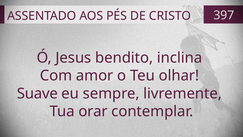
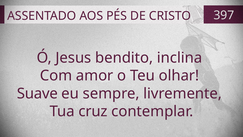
orar: orar -> cruz
